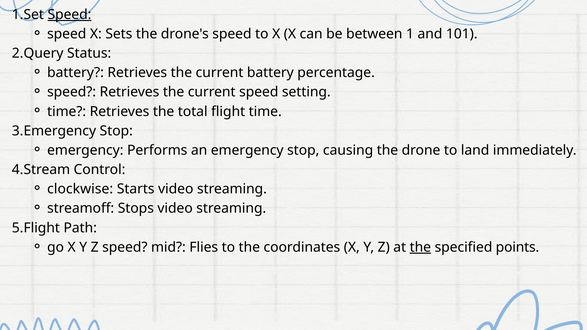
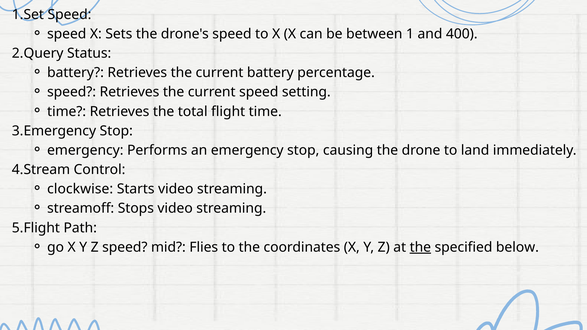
Speed at (69, 15) underline: present -> none
101: 101 -> 400
points: points -> below
